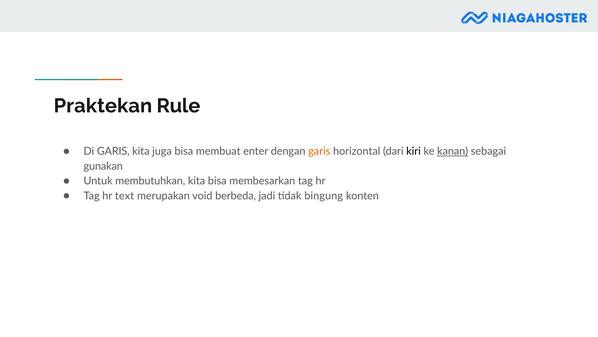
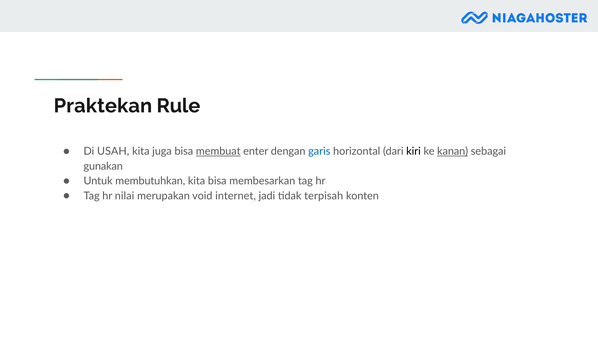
Di GARIS: GARIS -> USAH
membuat underline: none -> present
garis at (319, 151) colour: orange -> blue
text: text -> nilai
berbeda: berbeda -> internet
bingung: bingung -> terpisah
